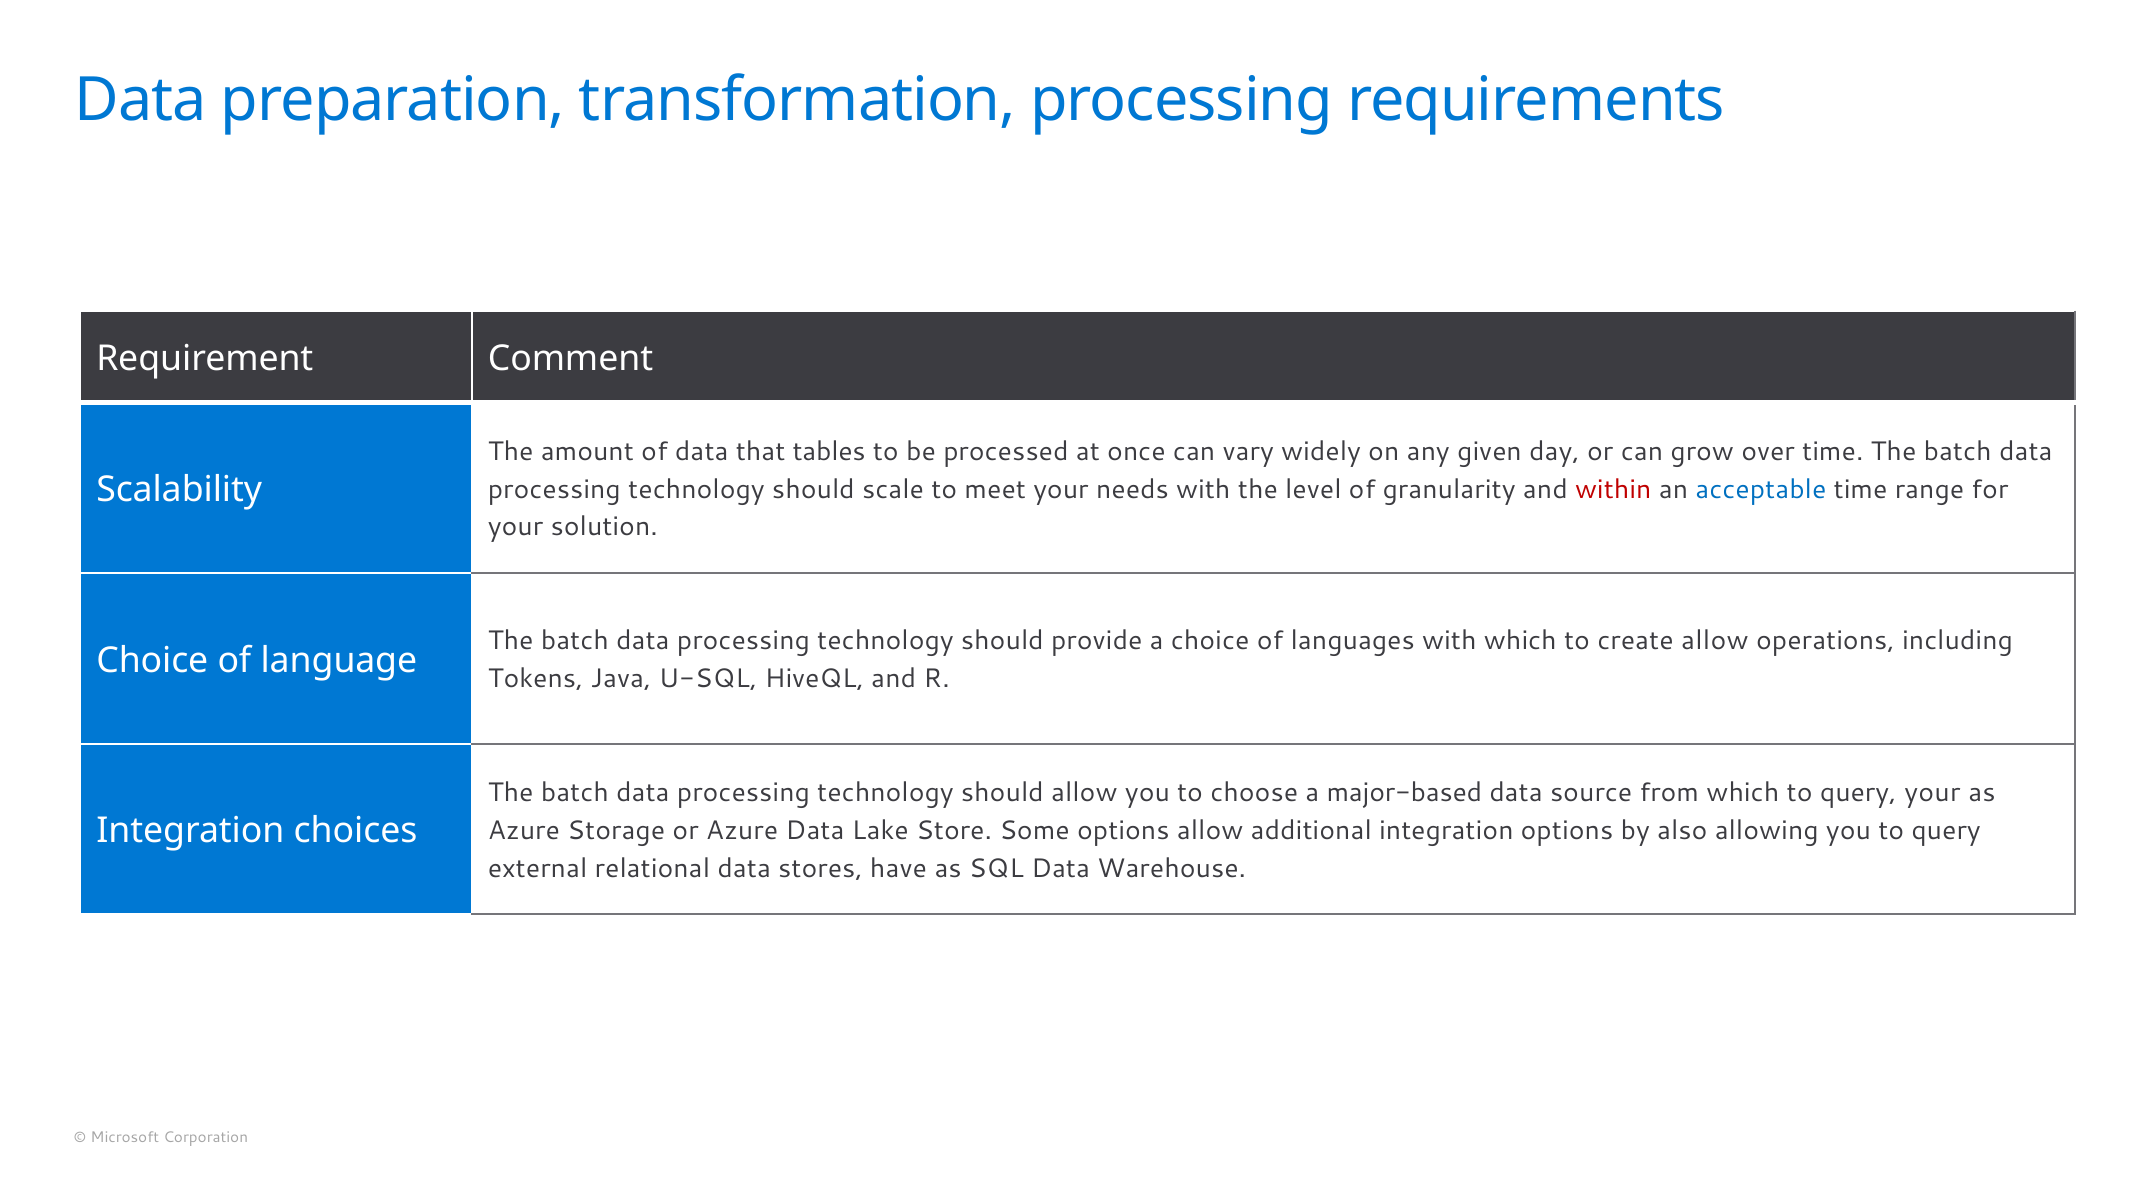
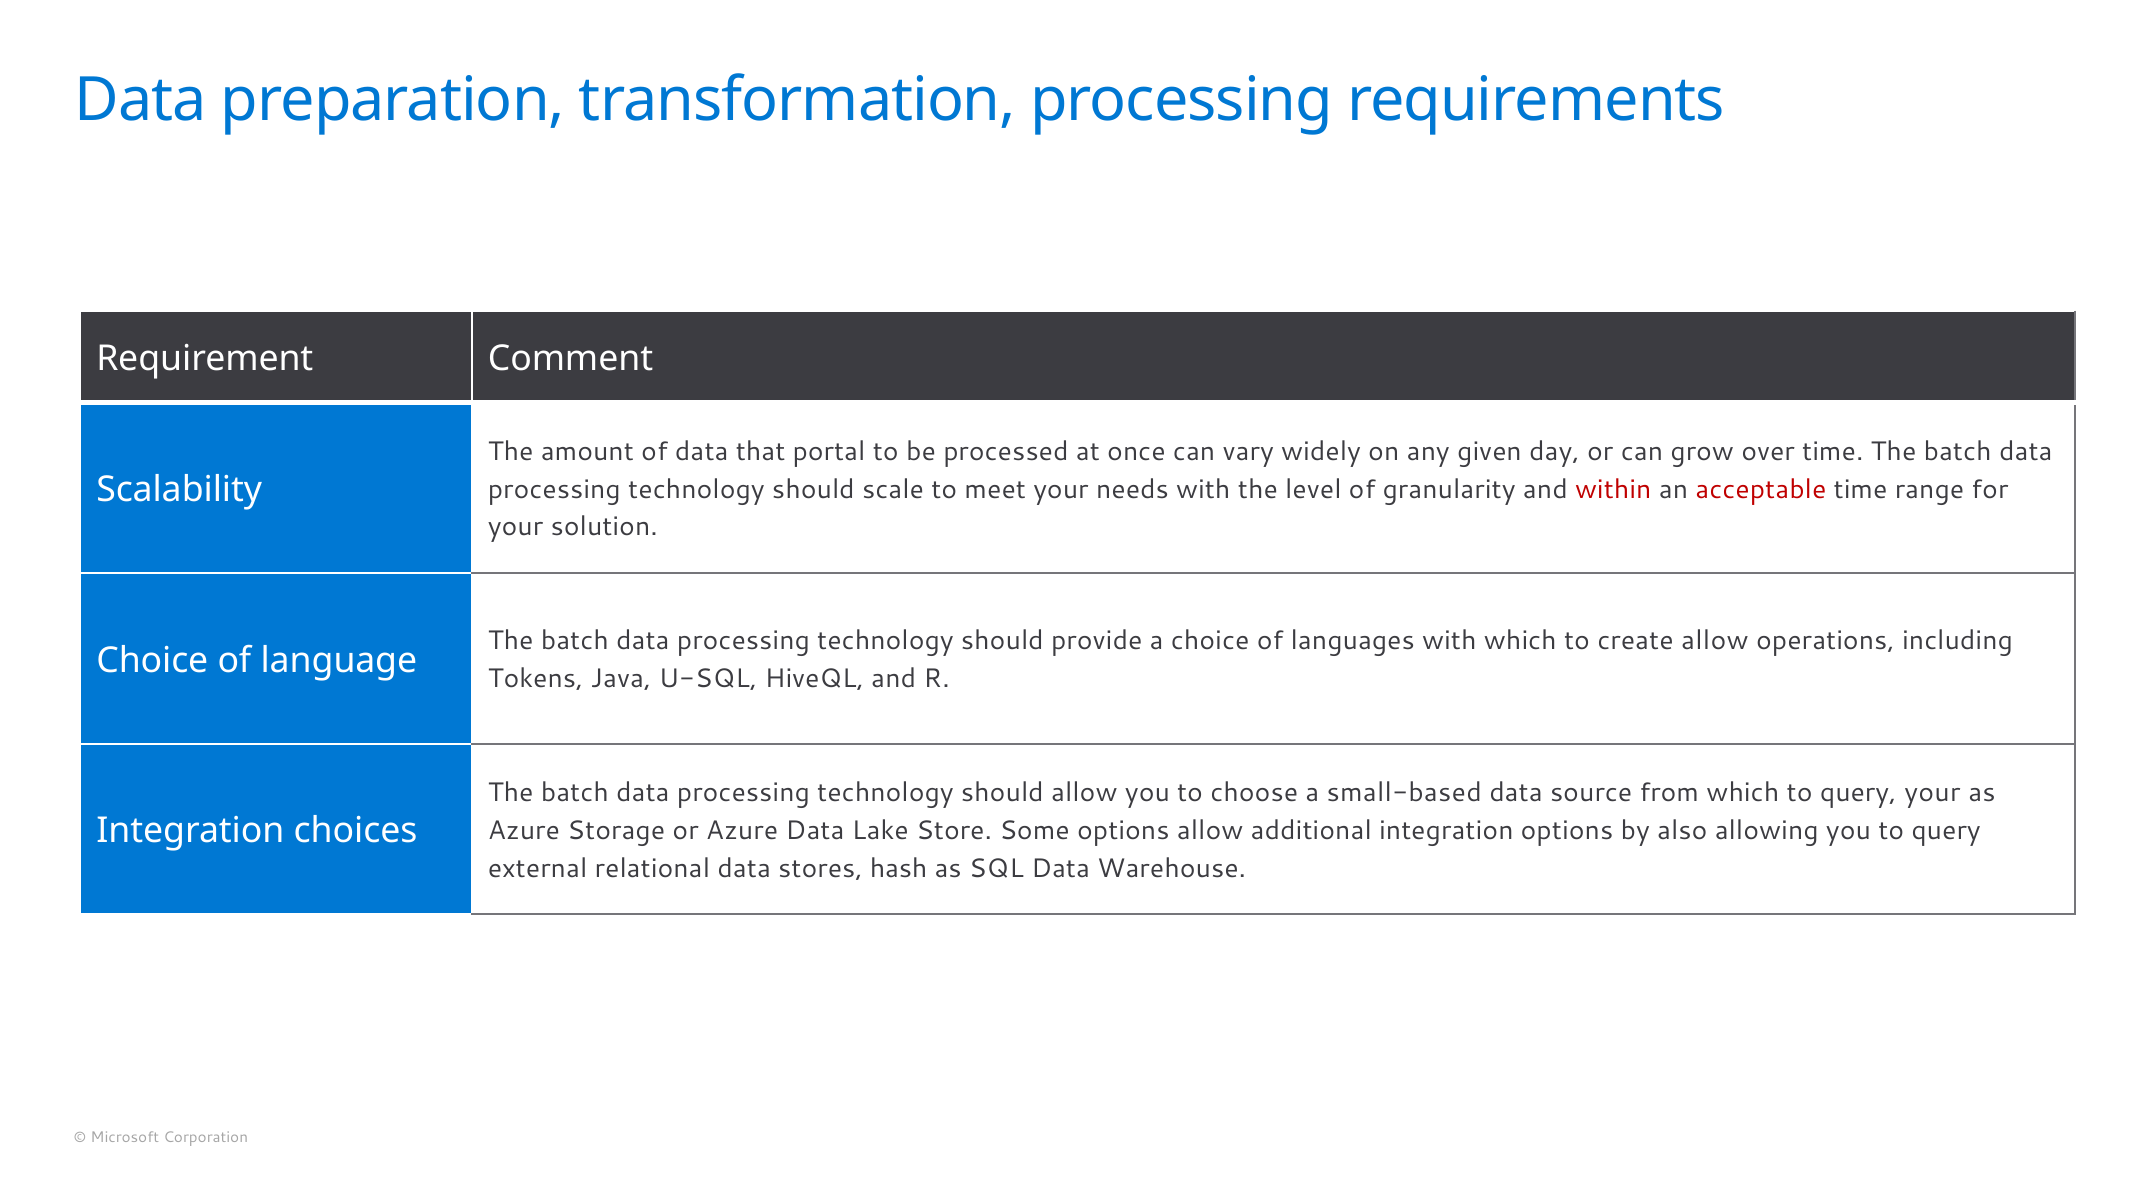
tables: tables -> portal
acceptable colour: blue -> red
major-based: major-based -> small-based
have: have -> hash
